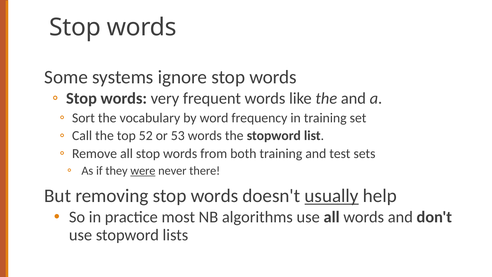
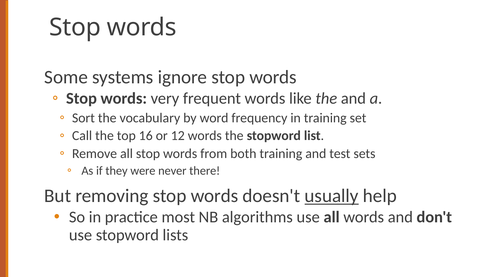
52: 52 -> 16
53: 53 -> 12
were underline: present -> none
